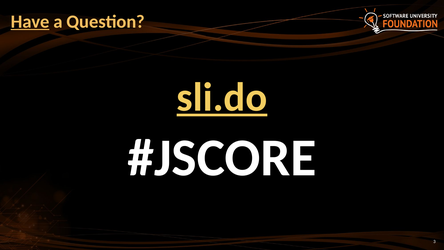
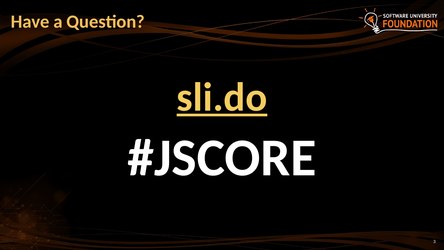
Have underline: present -> none
